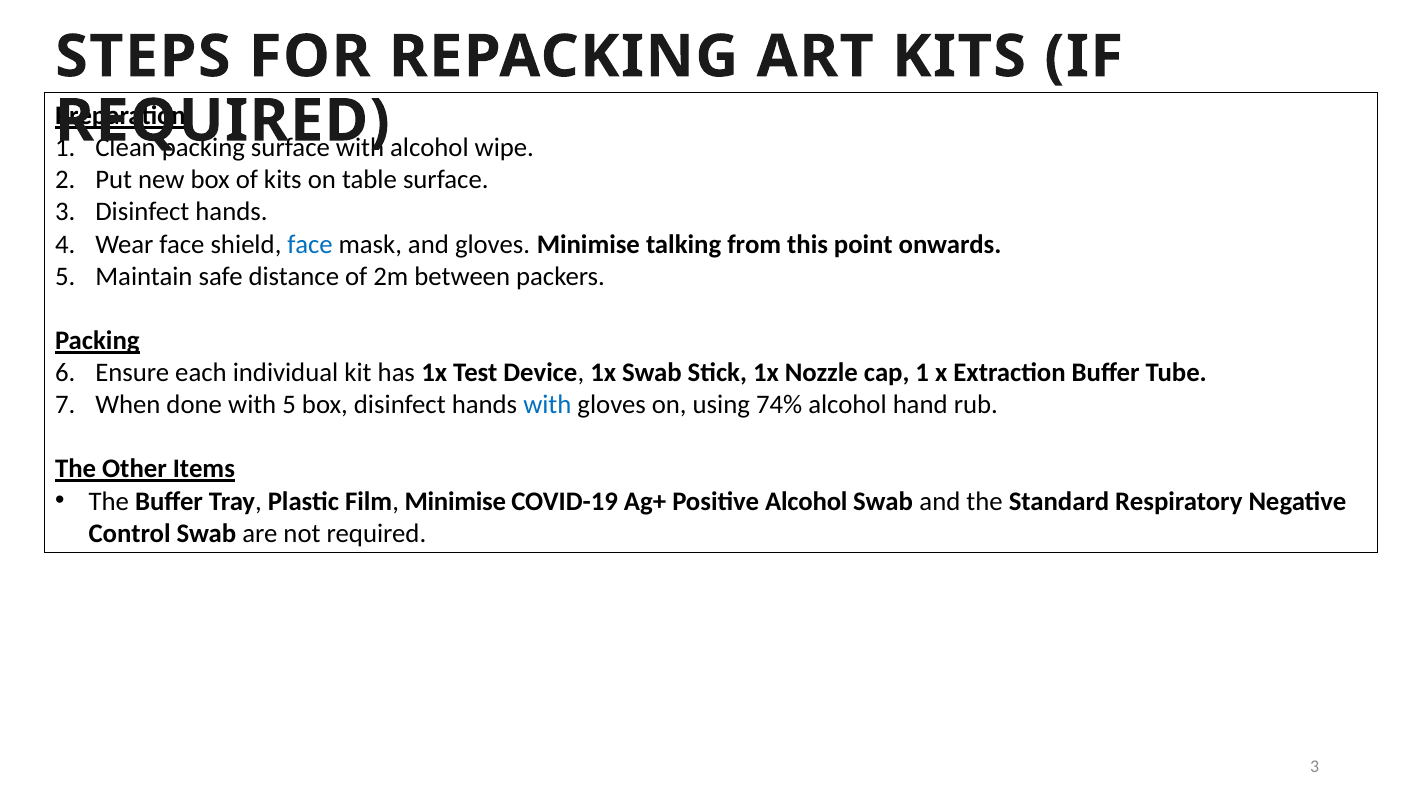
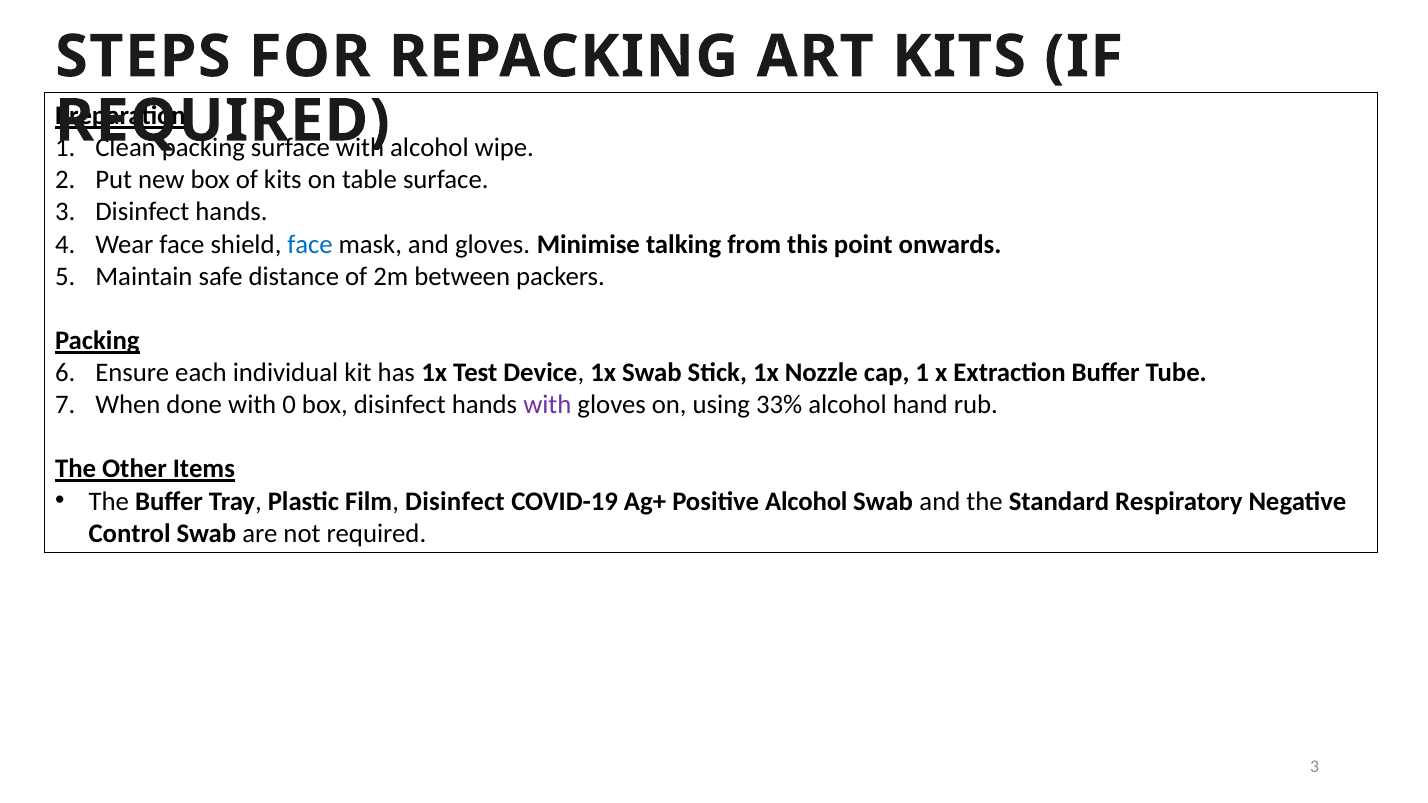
with 5: 5 -> 0
with at (547, 405) colour: blue -> purple
74%: 74% -> 33%
Film Minimise: Minimise -> Disinfect
